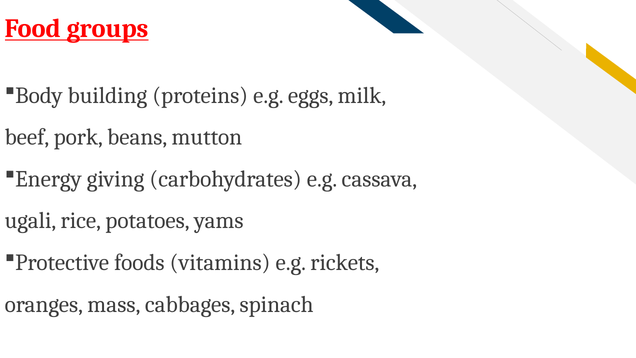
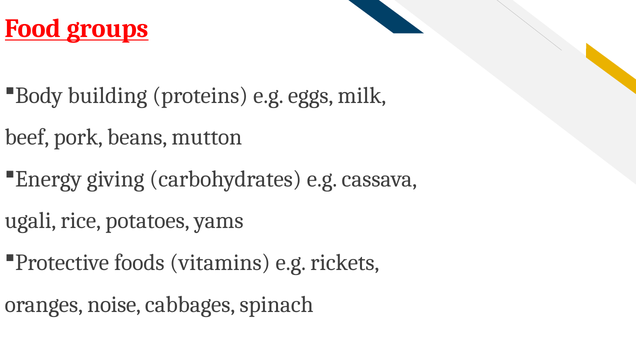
mass: mass -> noise
